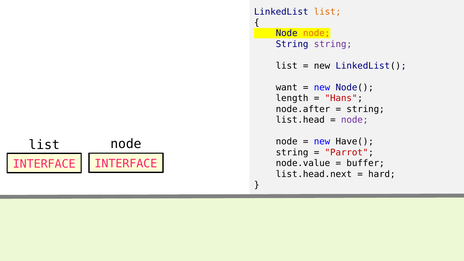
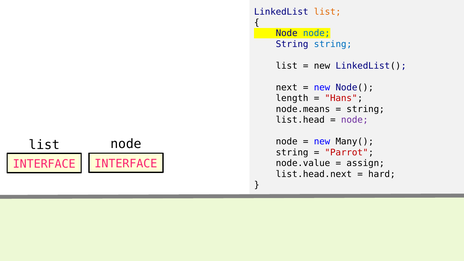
node at (317, 33) colour: orange -> blue
string at (333, 44) colour: purple -> blue
want: want -> next
node.after: node.after -> node.means
Have(: Have( -> Many(
buffer: buffer -> assign
